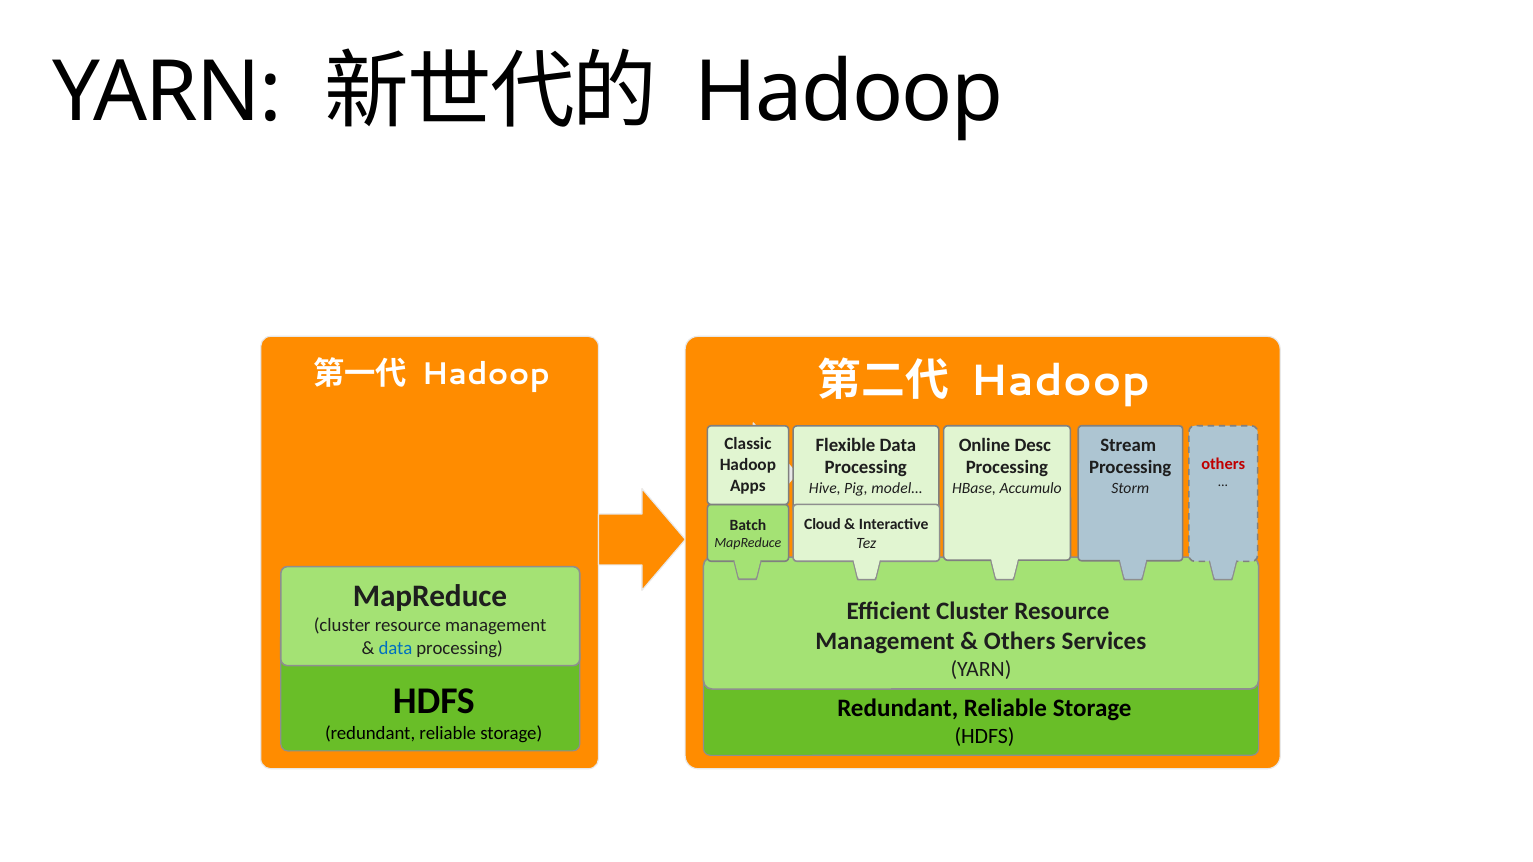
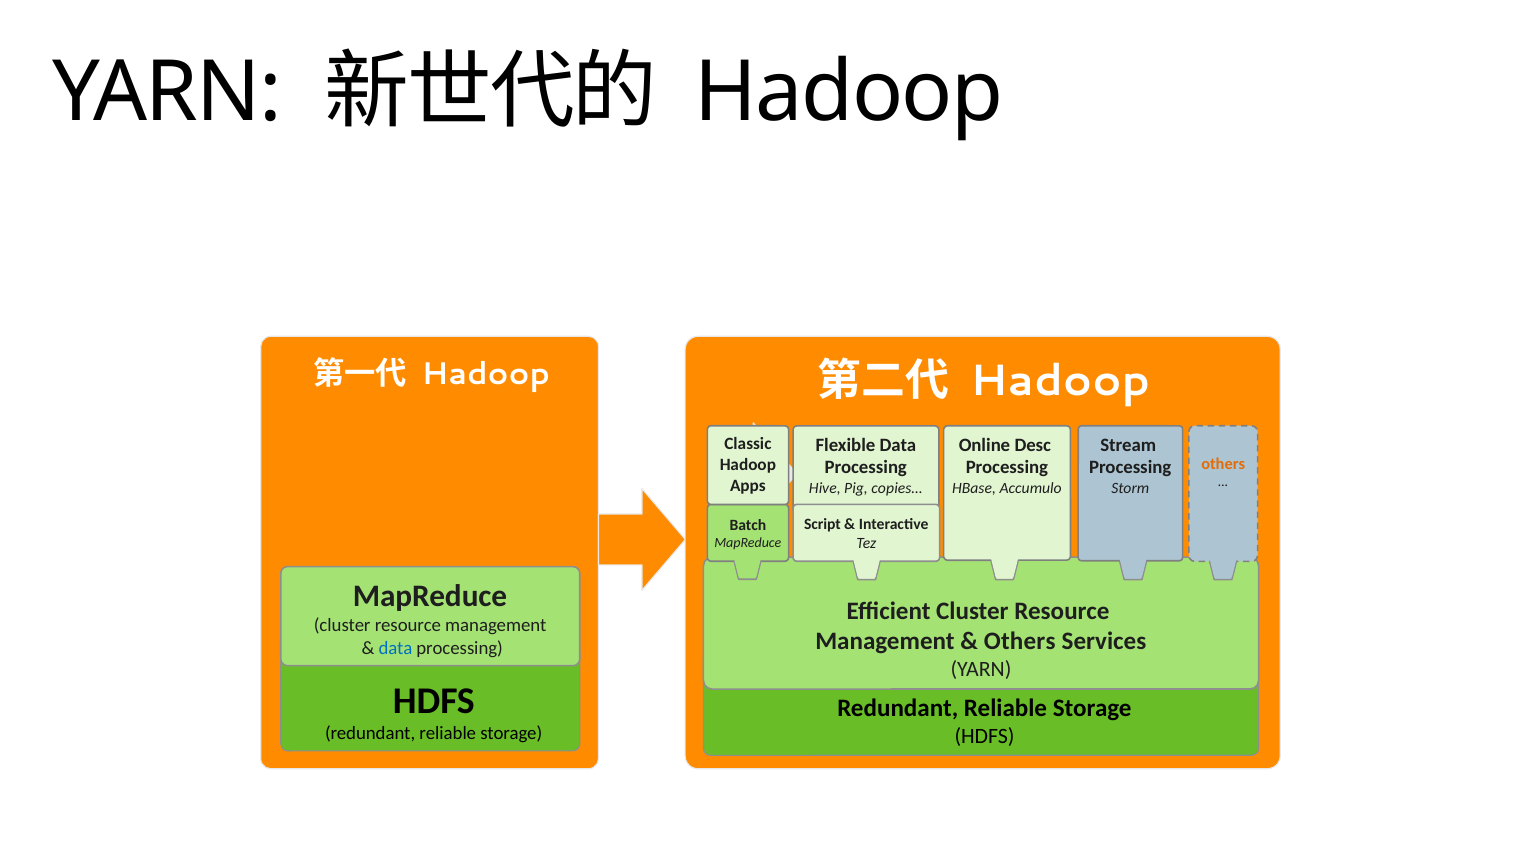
others at (1223, 464) colour: red -> orange
model…: model… -> copies…
Cloud: Cloud -> Script
